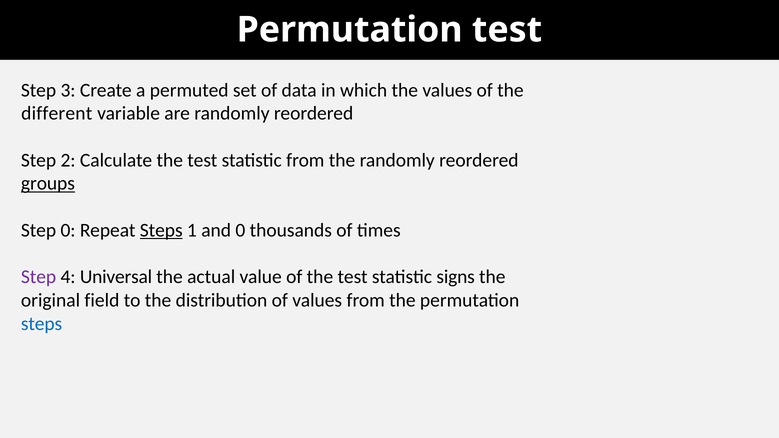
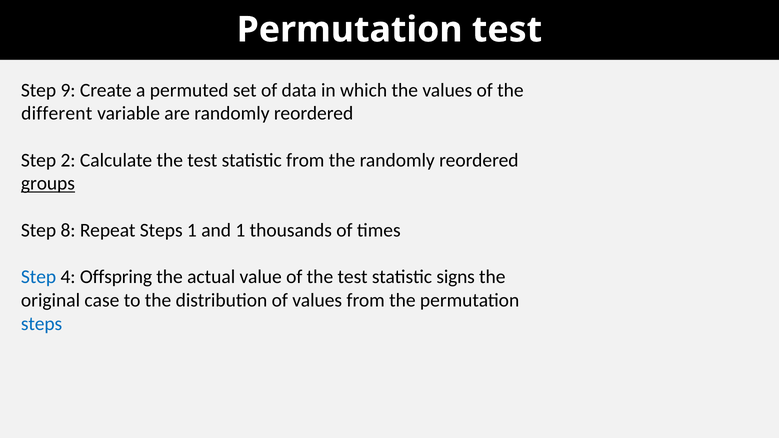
3: 3 -> 9
Step 0: 0 -> 8
Steps at (161, 230) underline: present -> none
and 0: 0 -> 1
Step at (39, 277) colour: purple -> blue
Universal: Universal -> Offspring
field: field -> case
